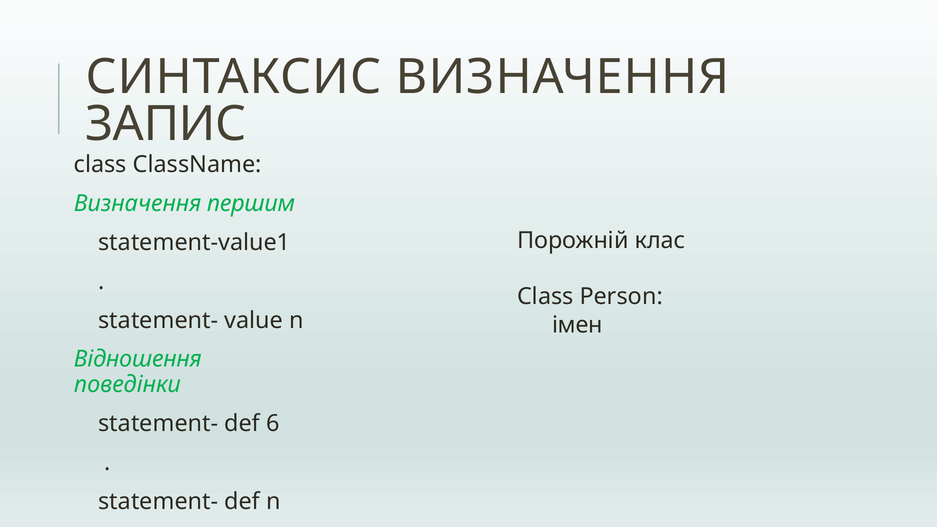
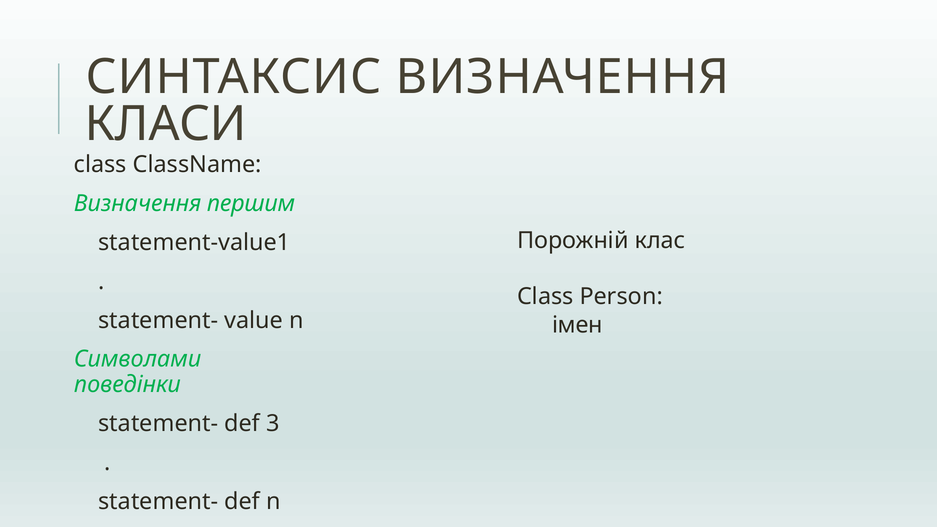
ЗАПИС: ЗАПИС -> КЛАСИ
Відношення: Відношення -> Символами
6: 6 -> 3
